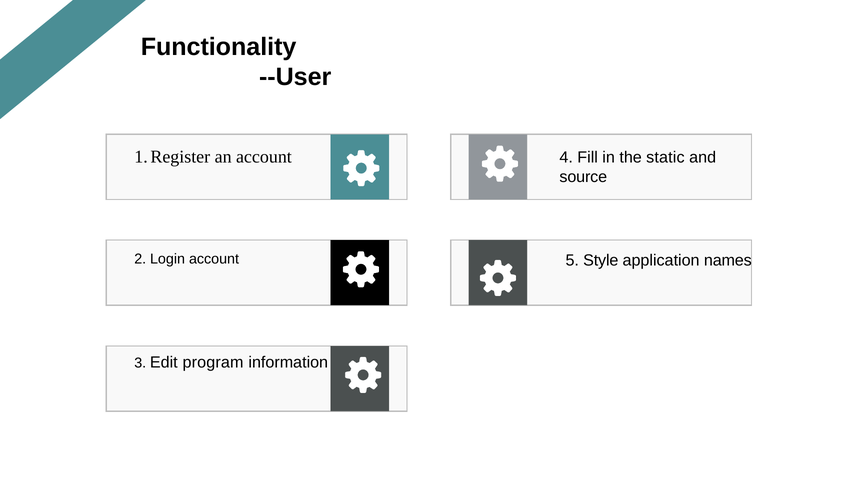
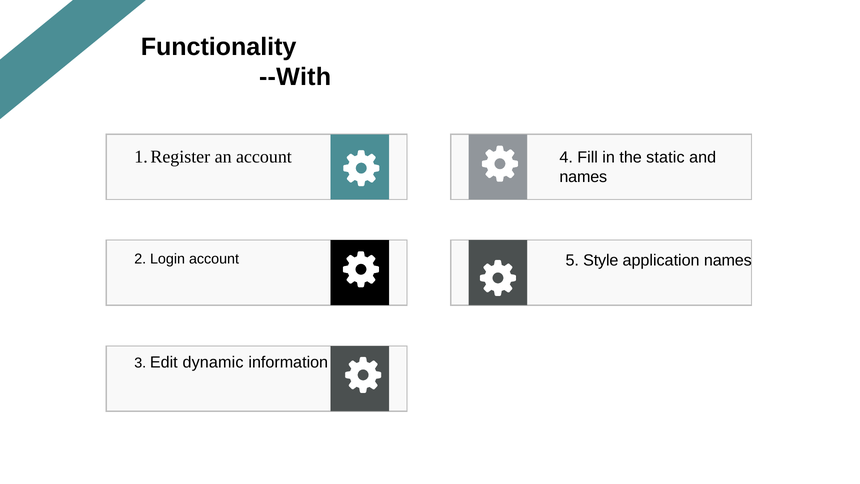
--User: --User -> --With
source at (583, 177): source -> names
program: program -> dynamic
